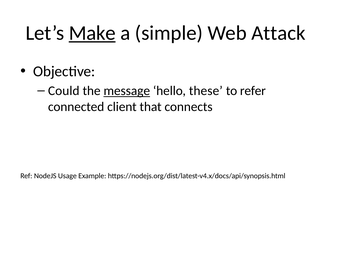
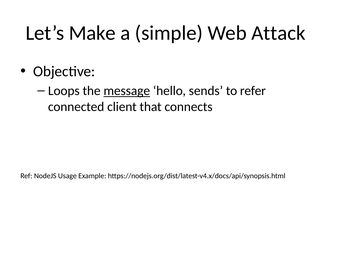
Make underline: present -> none
Could: Could -> Loops
these: these -> sends
